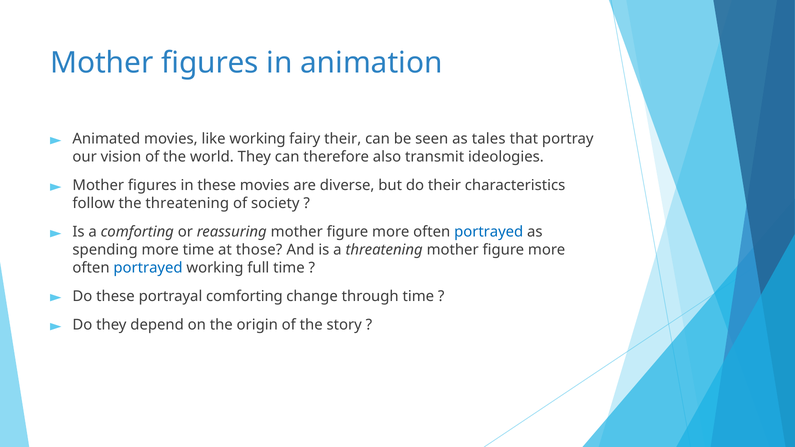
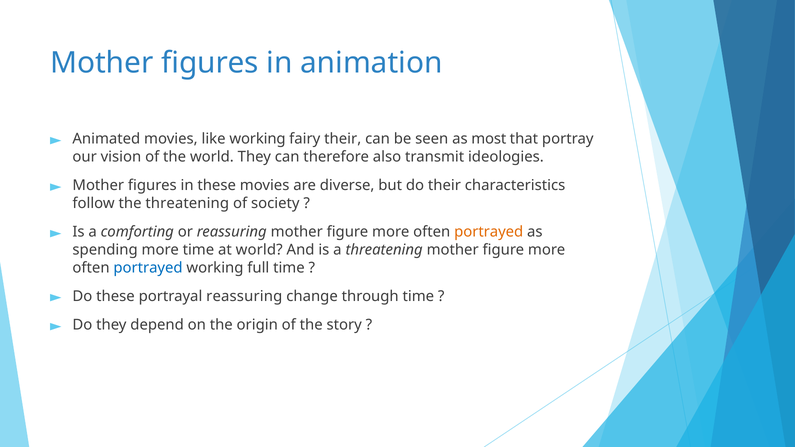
tales: tales -> most
portrayed at (489, 232) colour: blue -> orange
at those: those -> world
portrayal comforting: comforting -> reassuring
